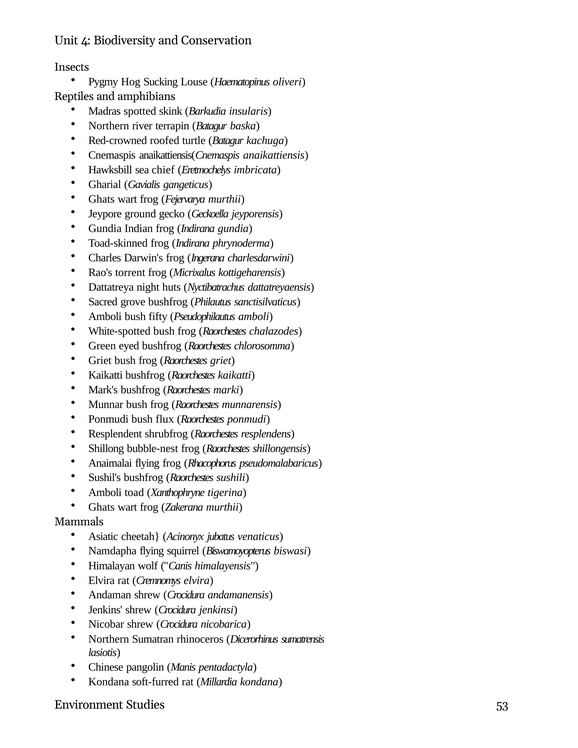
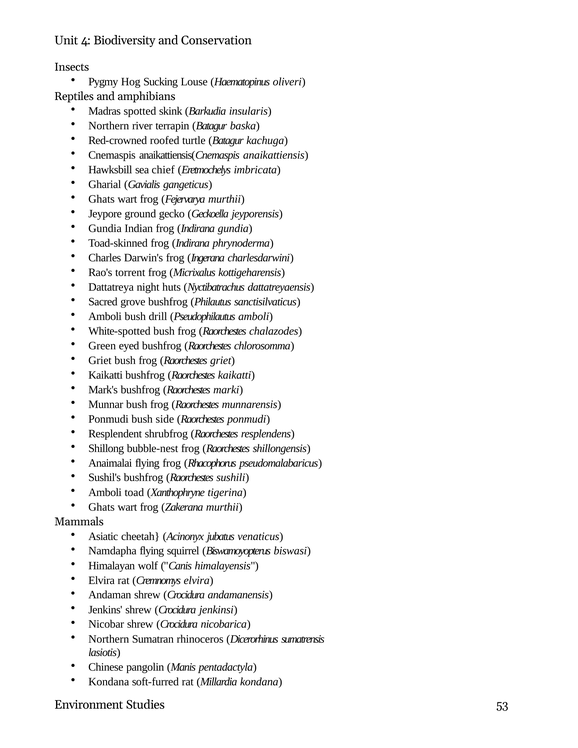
fifty: fifty -> drill
flux: flux -> side
